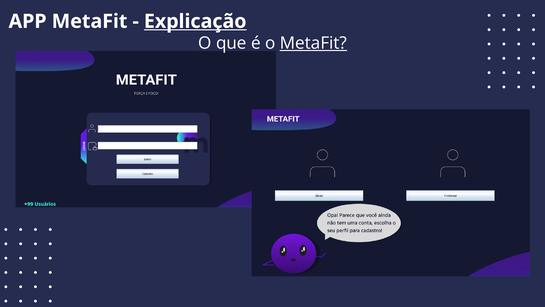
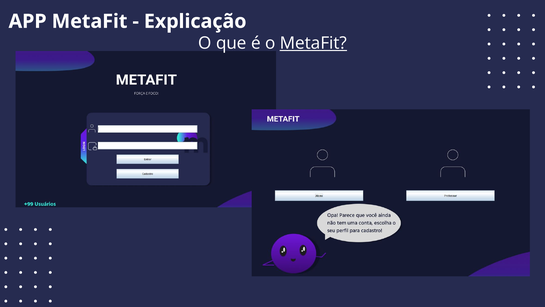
Explicação underline: present -> none
